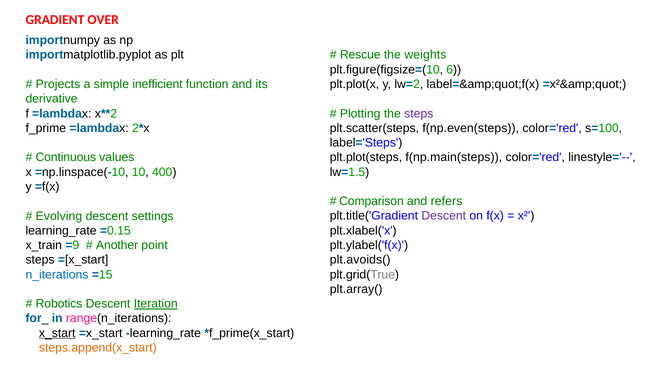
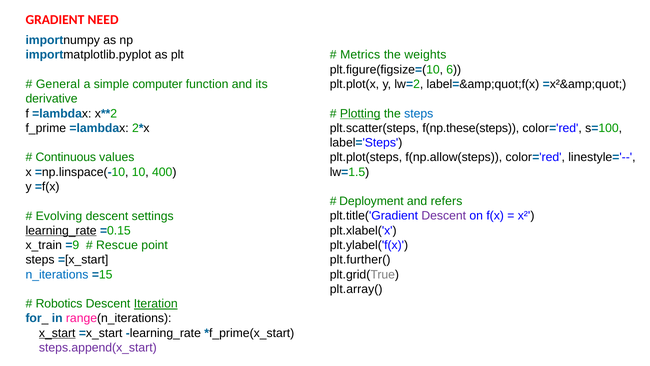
OVER: OVER -> NEED
Rescue: Rescue -> Metrics
Projects: Projects -> General
inefficient: inefficient -> computer
Plotting underline: none -> present
steps at (419, 113) colour: purple -> blue
f(np.even(steps: f(np.even(steps -> f(np.these(steps
f(np.main(steps: f(np.main(steps -> f(np.allow(steps
Comparison: Comparison -> Deployment
learning_rate at (61, 230) underline: none -> present
Another: Another -> Rescue
plt.avoids(: plt.avoids( -> plt.further(
steps.append(x_start colour: orange -> purple
